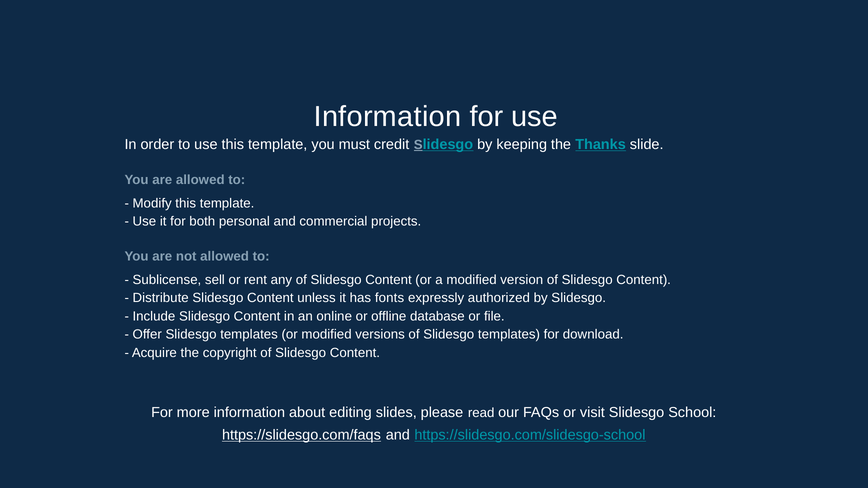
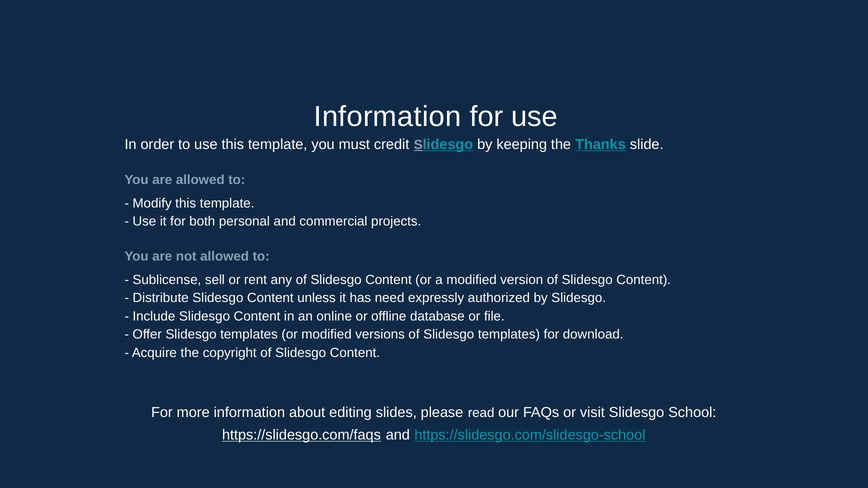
fonts: fonts -> need
